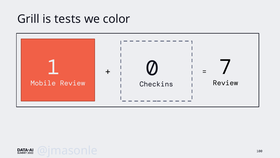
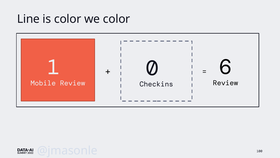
Grill: Grill -> Line
is tests: tests -> color
7: 7 -> 6
